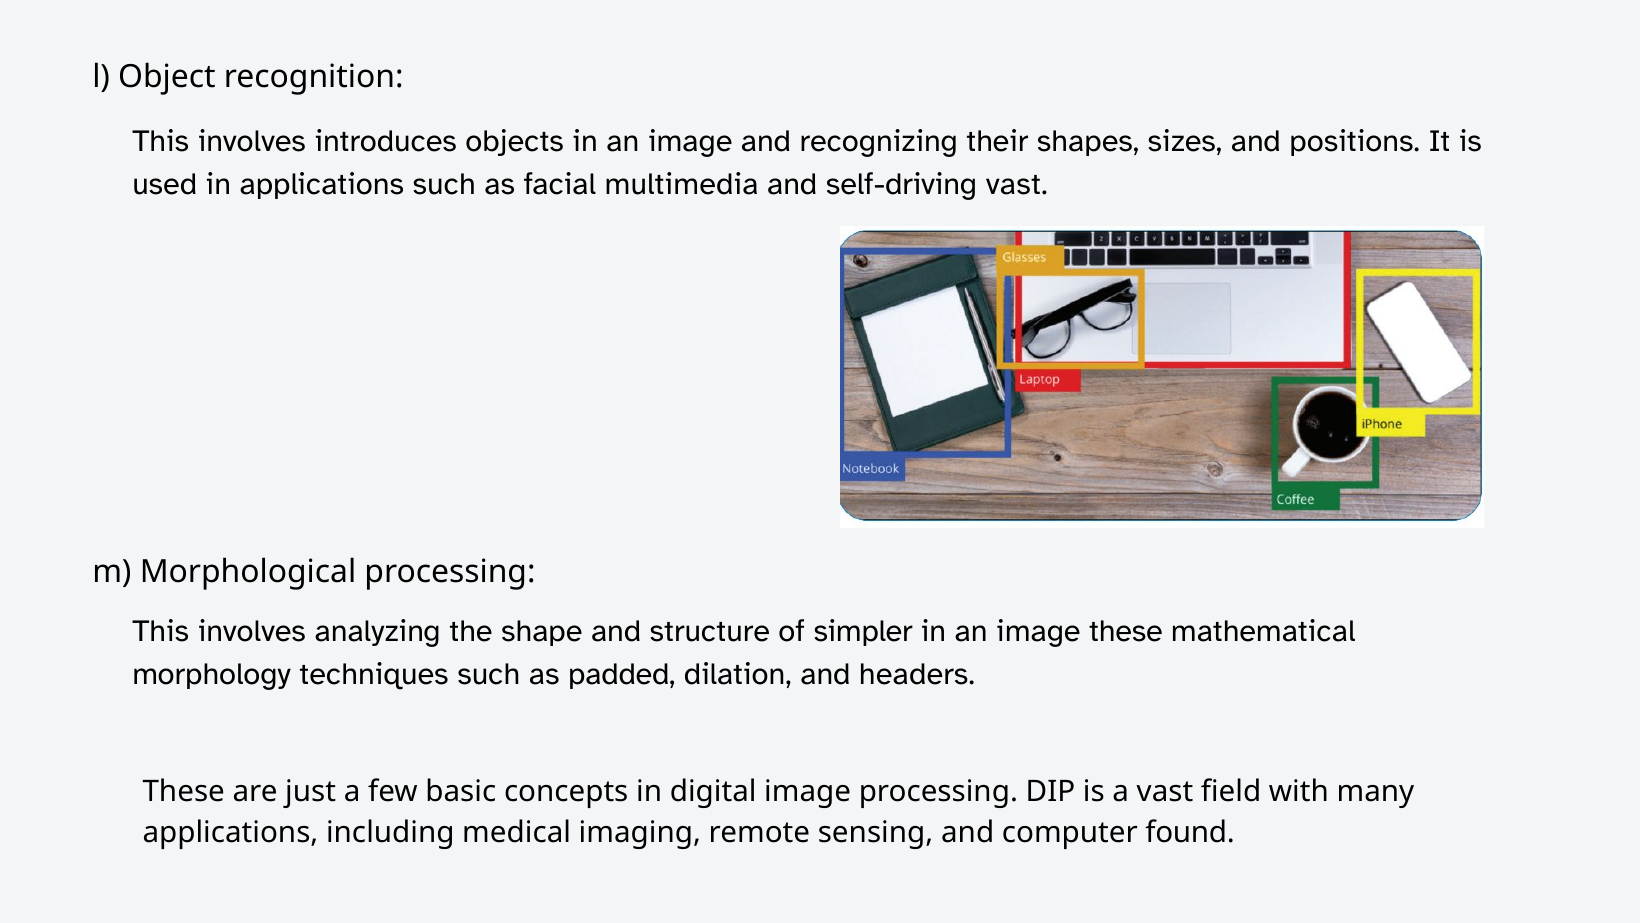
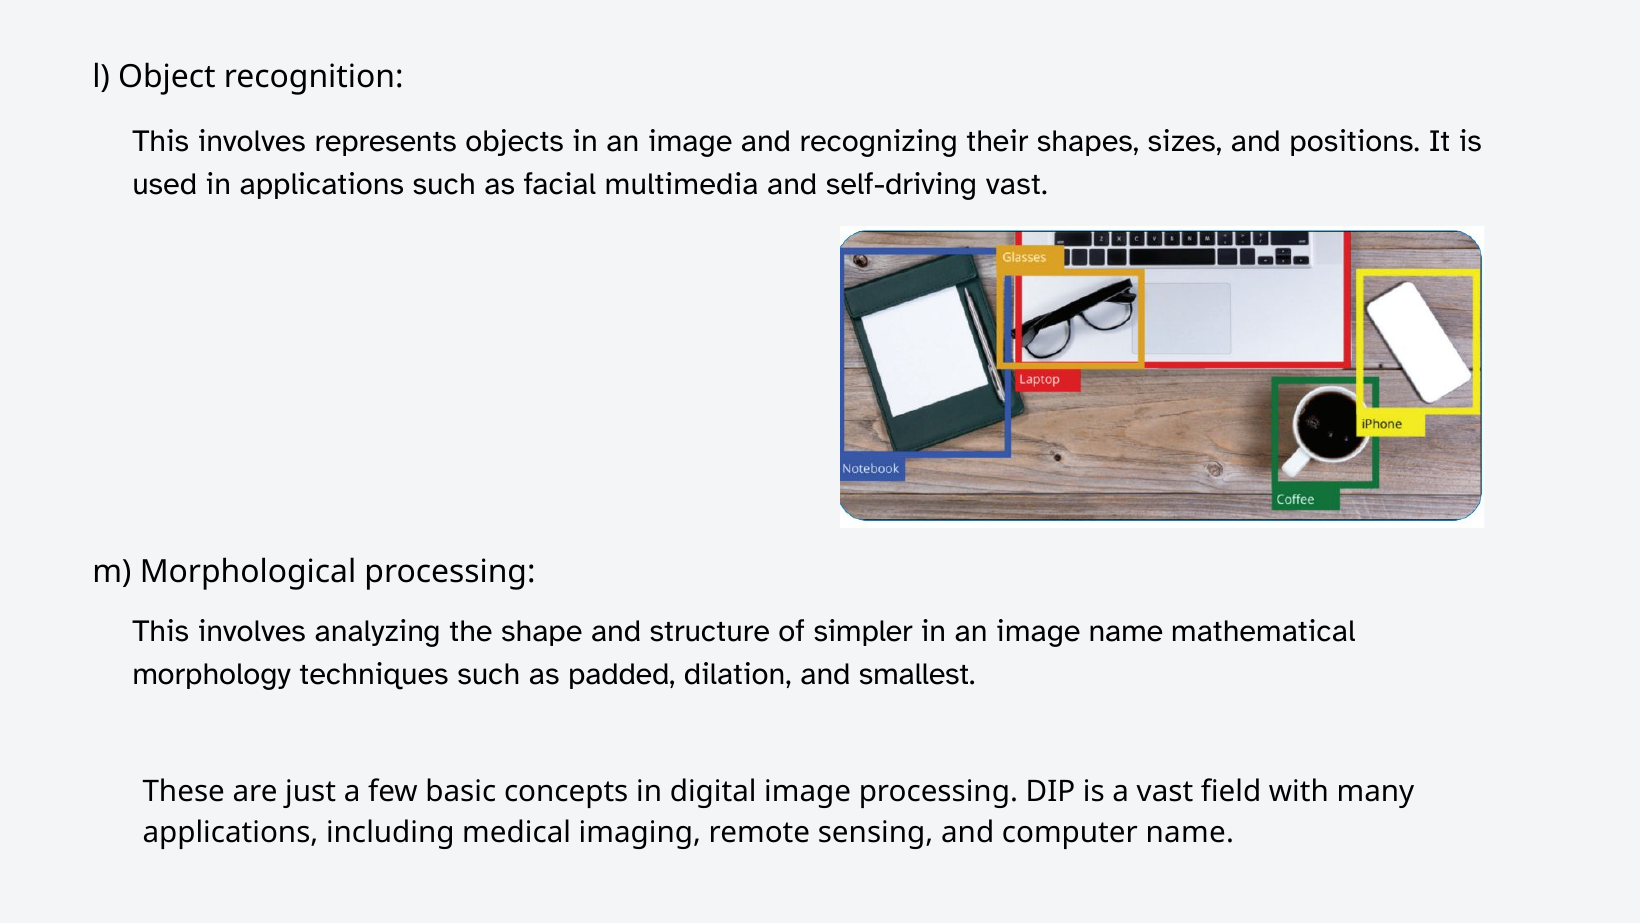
introduces: introduces -> represents
image these: these -> name
headers: headers -> smallest
computer found: found -> name
